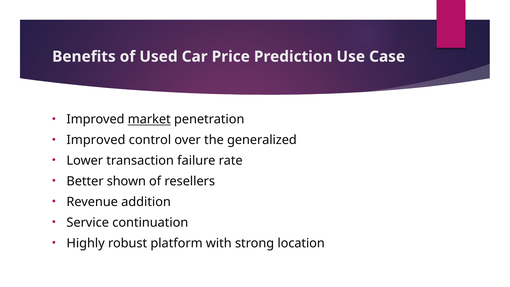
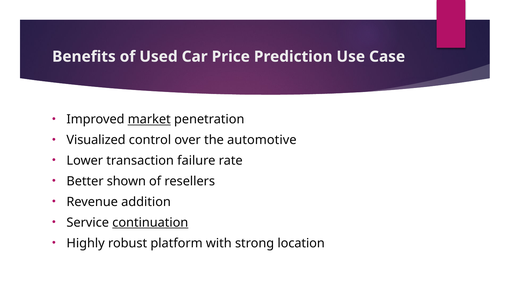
Improved at (96, 140): Improved -> Visualized
generalized: generalized -> automotive
continuation underline: none -> present
